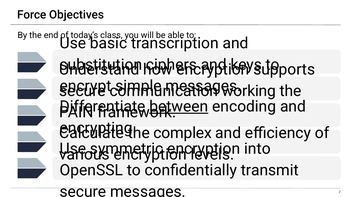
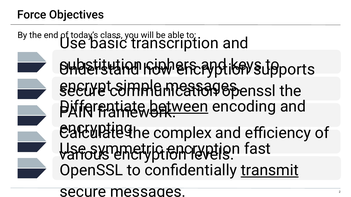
working at (249, 91): working -> openssl
into: into -> fast
transmit underline: none -> present
